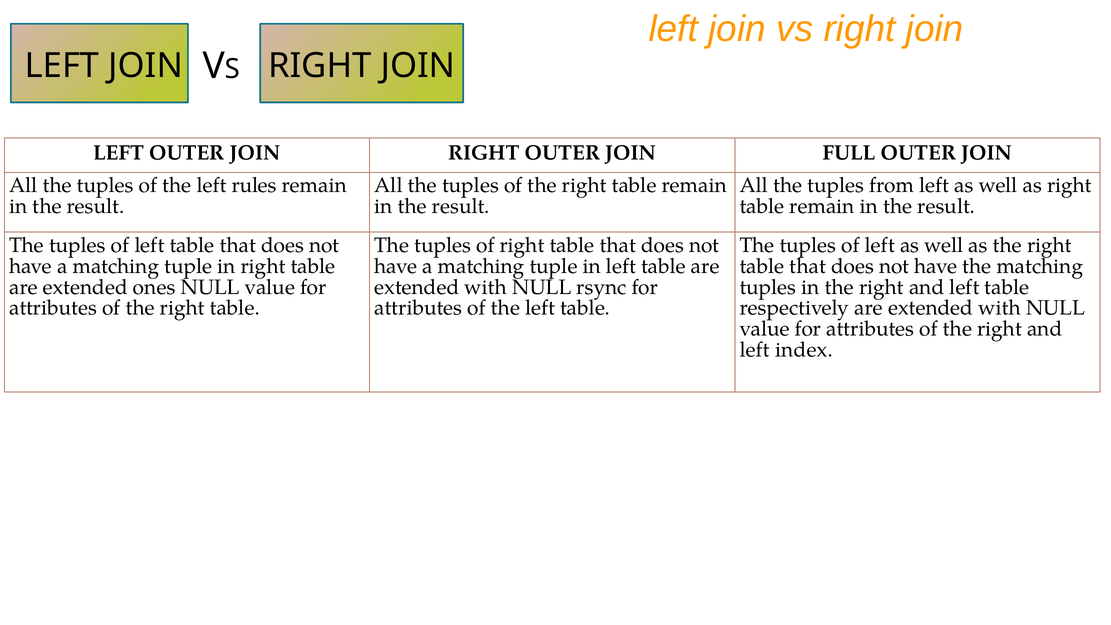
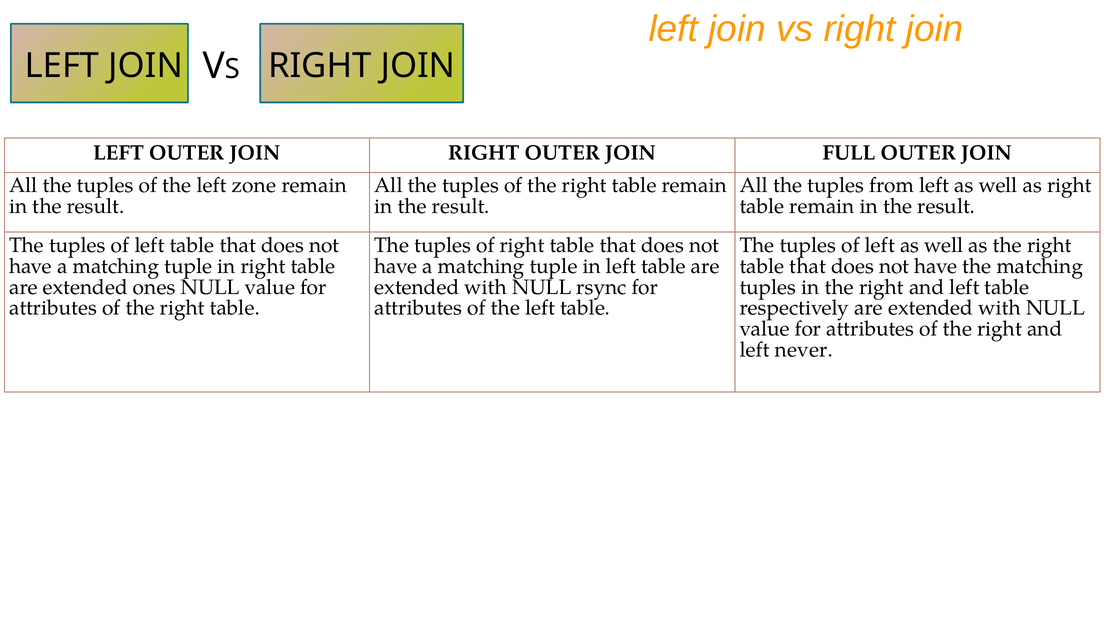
rules: rules -> zone
index: index -> never
